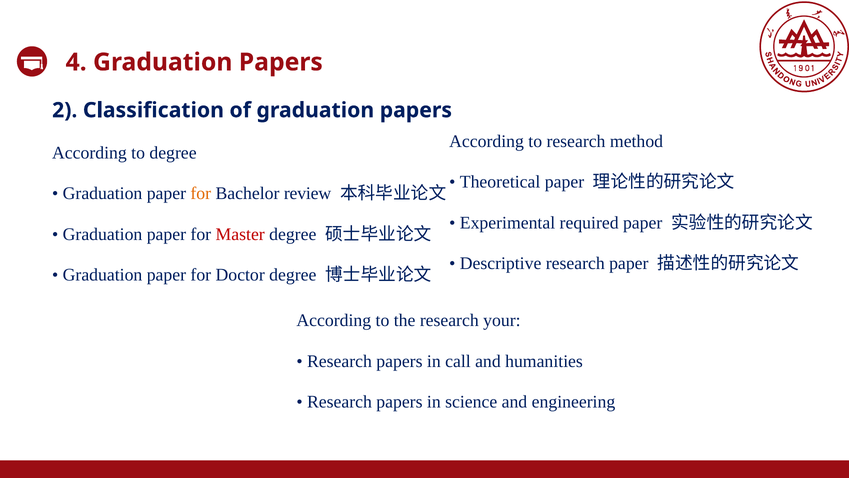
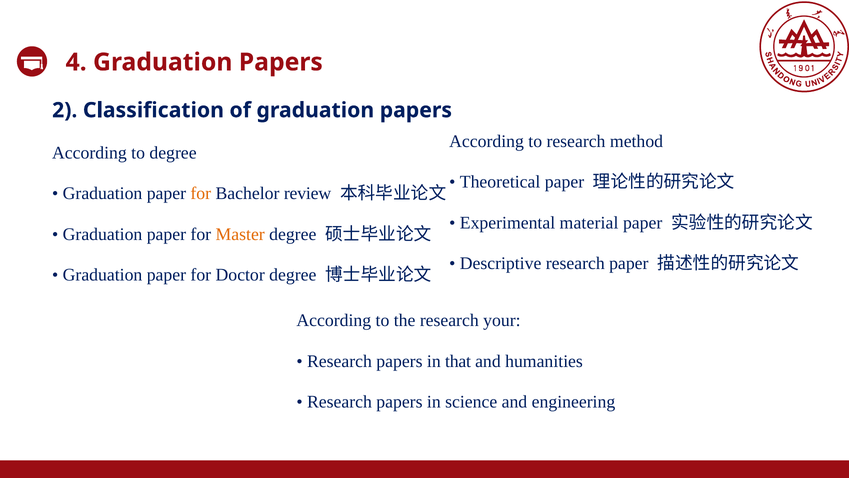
required: required -> material
Master colour: red -> orange
call: call -> that
